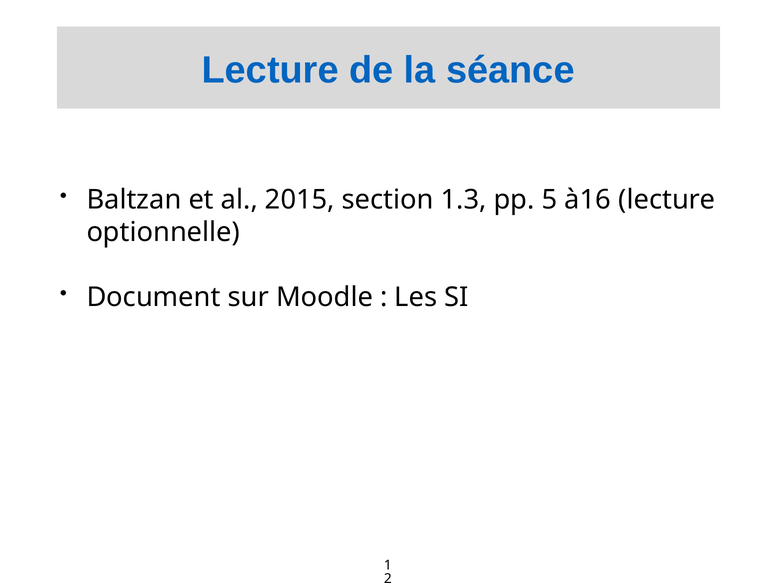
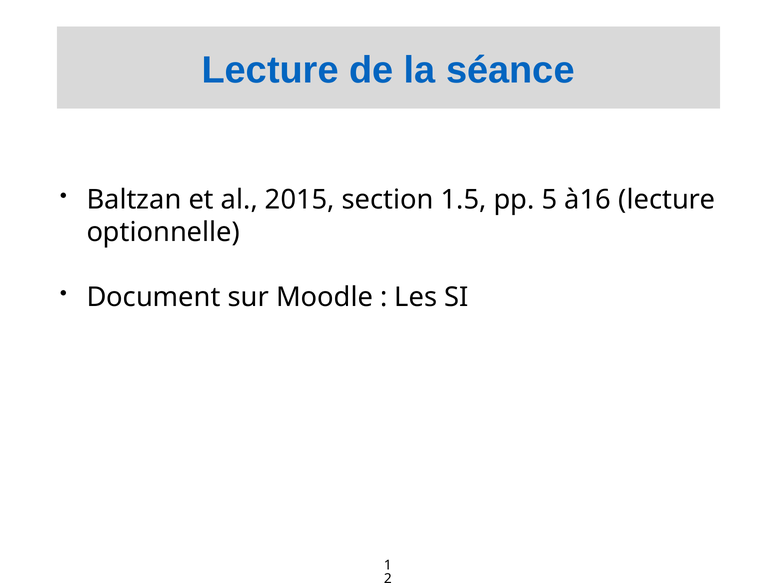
1.3: 1.3 -> 1.5
